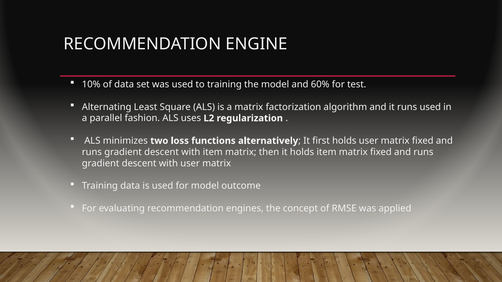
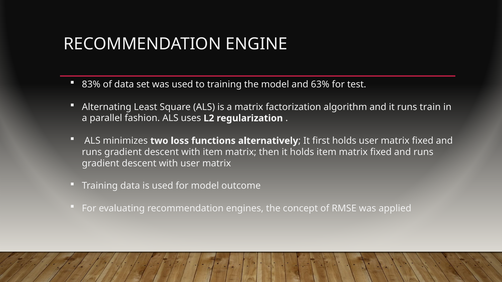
10%: 10% -> 83%
60%: 60% -> 63%
runs used: used -> train
